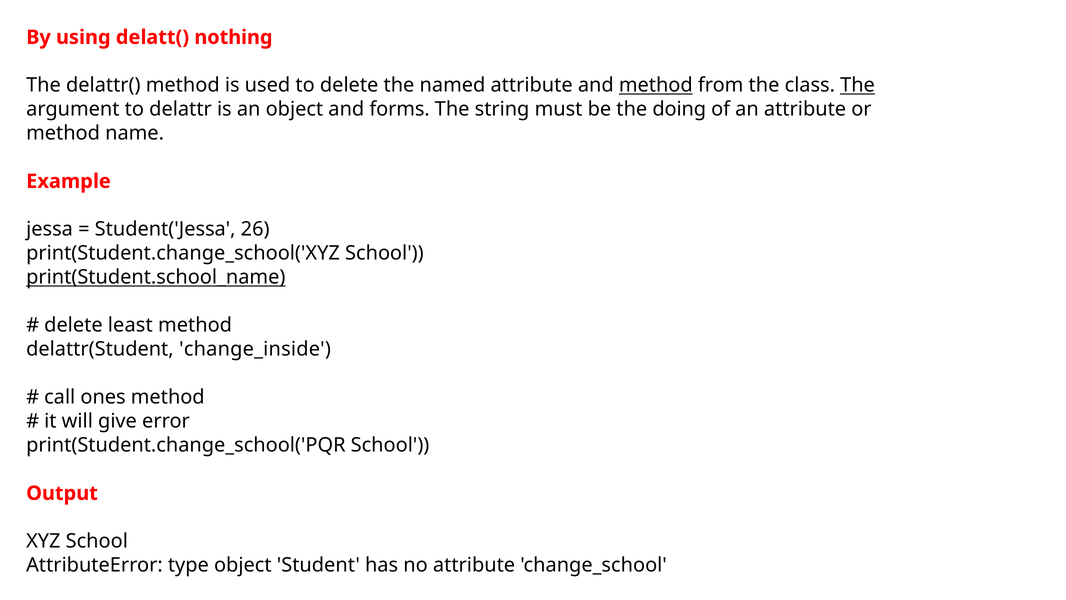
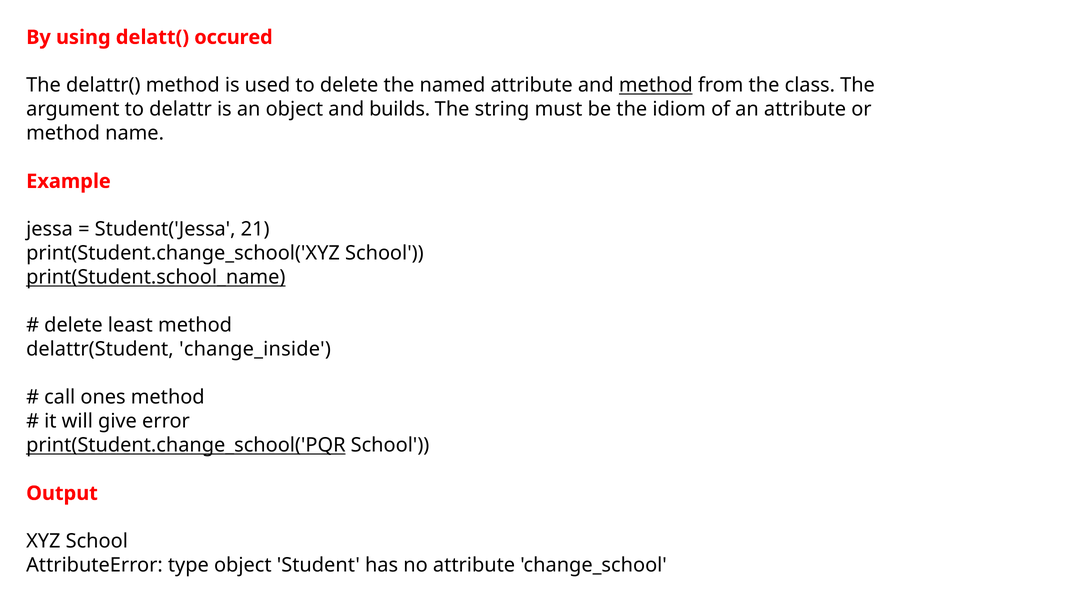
nothing: nothing -> occured
The at (858, 85) underline: present -> none
forms: forms -> builds
doing: doing -> idiom
26: 26 -> 21
print(Student.change_school('PQR underline: none -> present
